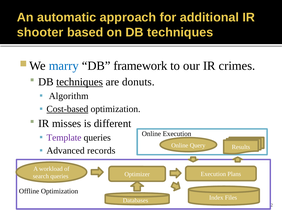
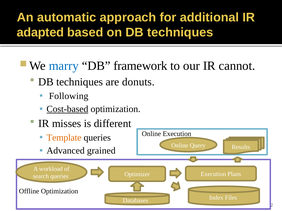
shooter: shooter -> adapted
crimes: crimes -> cannot
techniques at (80, 82) underline: present -> none
Algorithm: Algorithm -> Following
Template colour: purple -> orange
records: records -> grained
